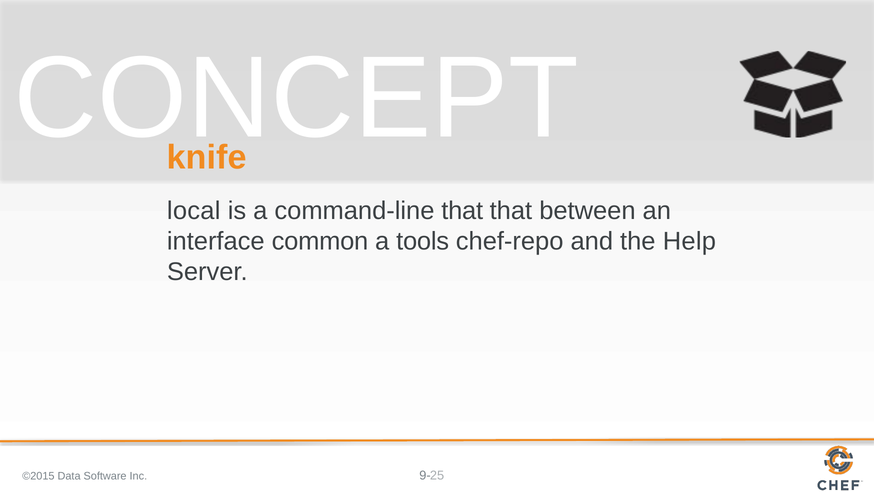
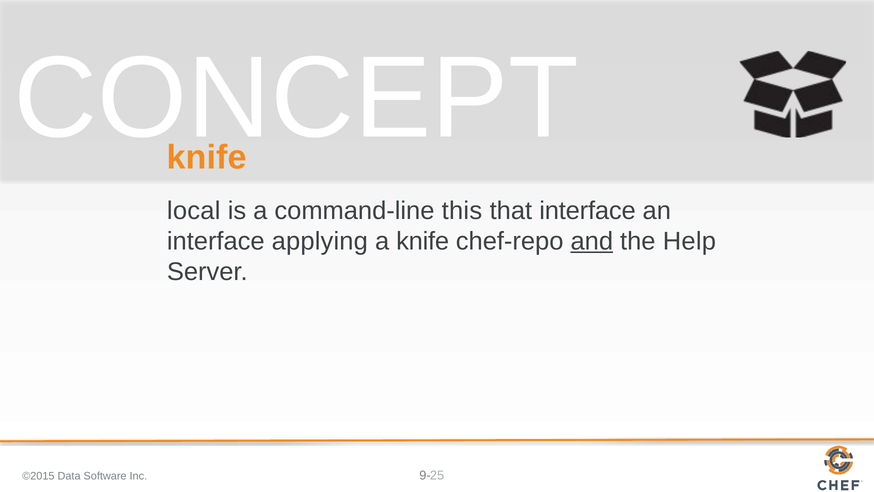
command-line that: that -> this
that between: between -> interface
common: common -> applying
a tools: tools -> knife
and underline: none -> present
